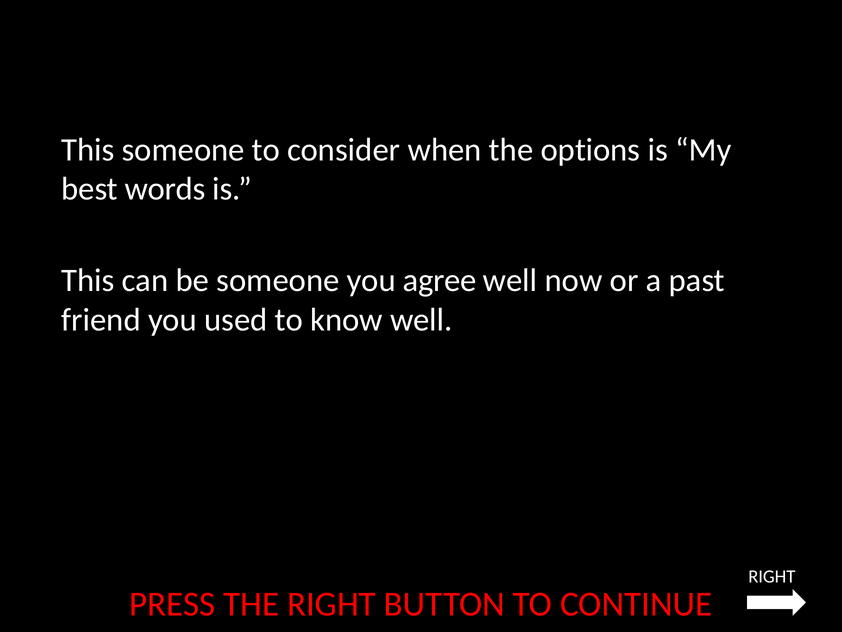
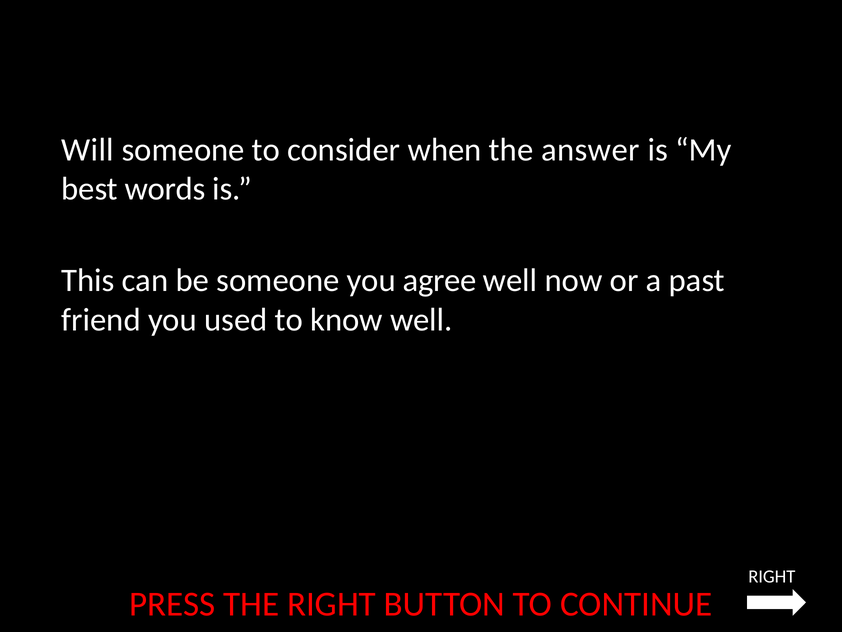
This at (88, 150): This -> Will
options: options -> answer
